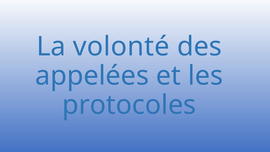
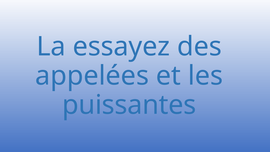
volonté: volonté -> essayez
protocoles: protocoles -> puissantes
